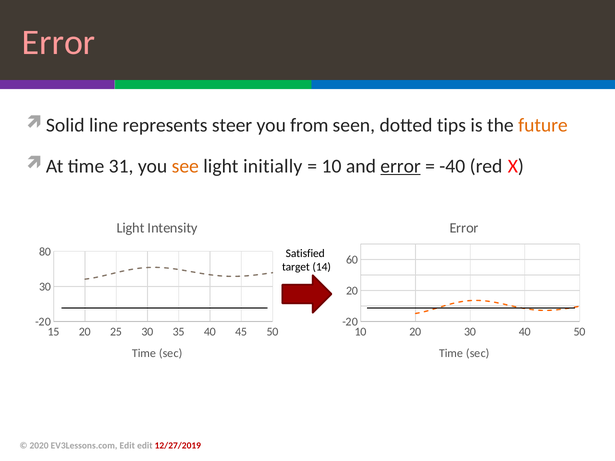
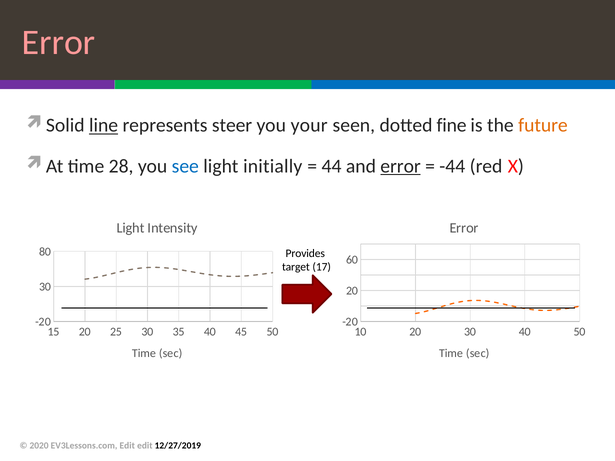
line underline: none -> present
from: from -> your
tips: tips -> fine
31: 31 -> 28
see colour: orange -> blue
10 at (332, 166): 10 -> 44
-40: -40 -> -44
Satisfied: Satisfied -> Provides
14: 14 -> 17
12/27/2019 colour: red -> black
